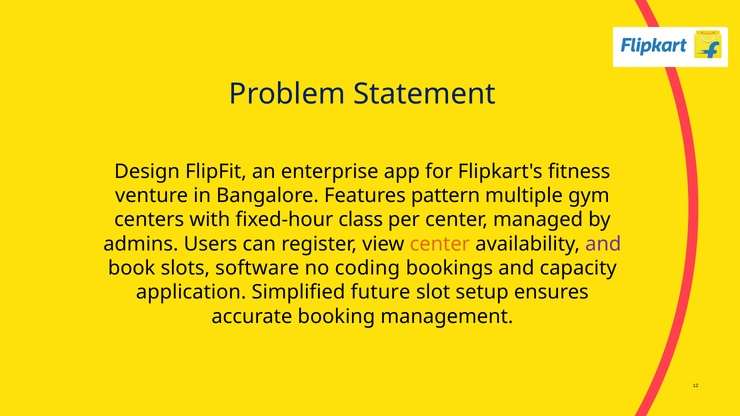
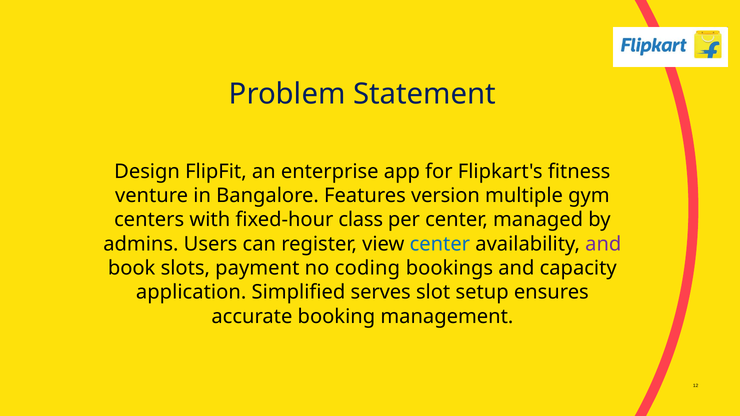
pattern: pattern -> version
center at (440, 244) colour: orange -> blue
software: software -> payment
future: future -> serves
